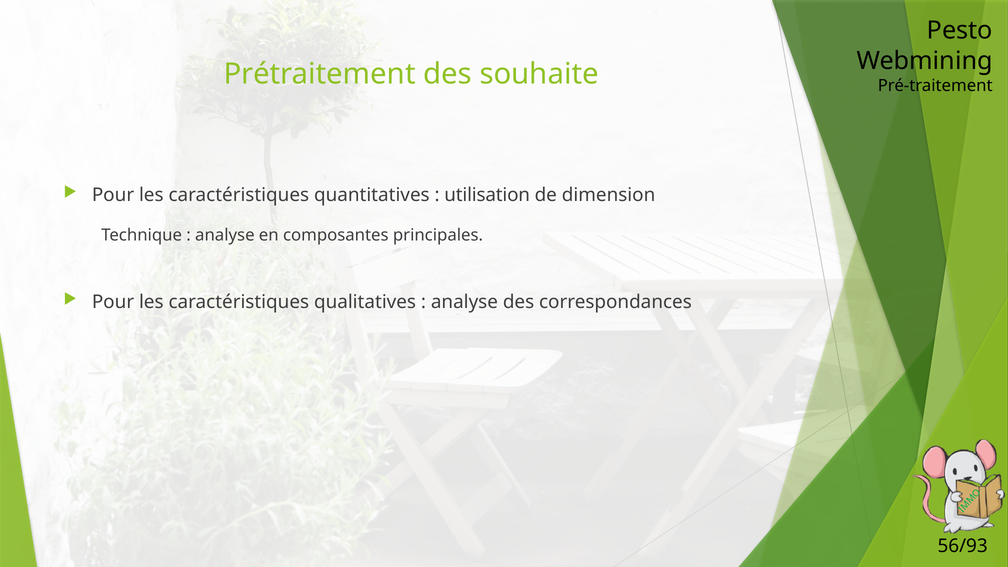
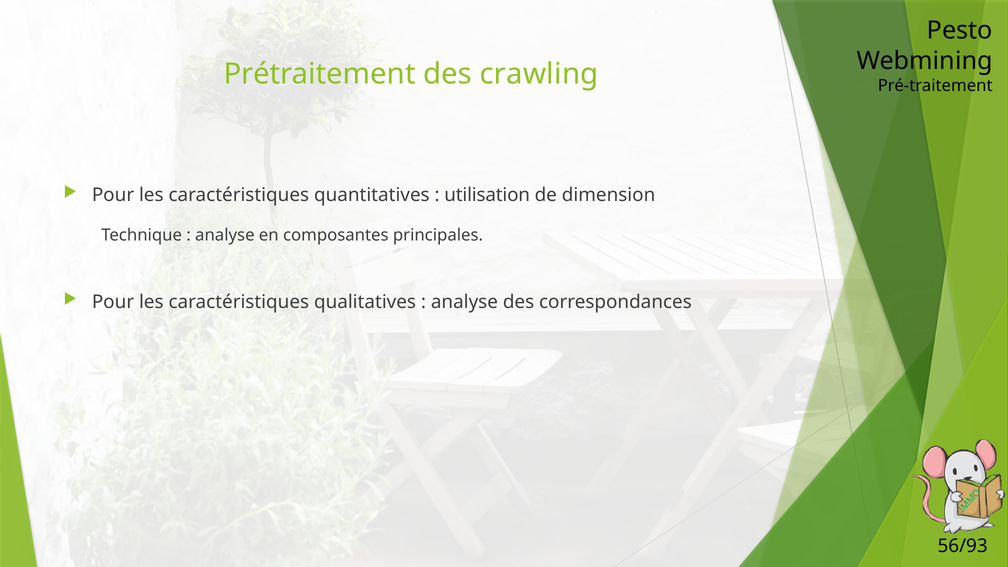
souhaite: souhaite -> crawling
